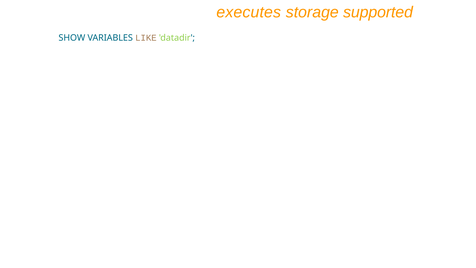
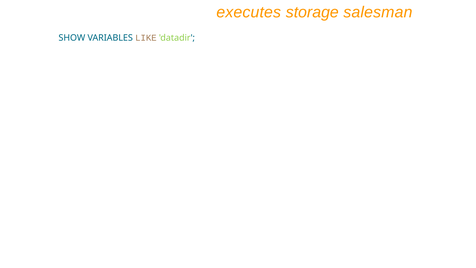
supported: supported -> salesman
